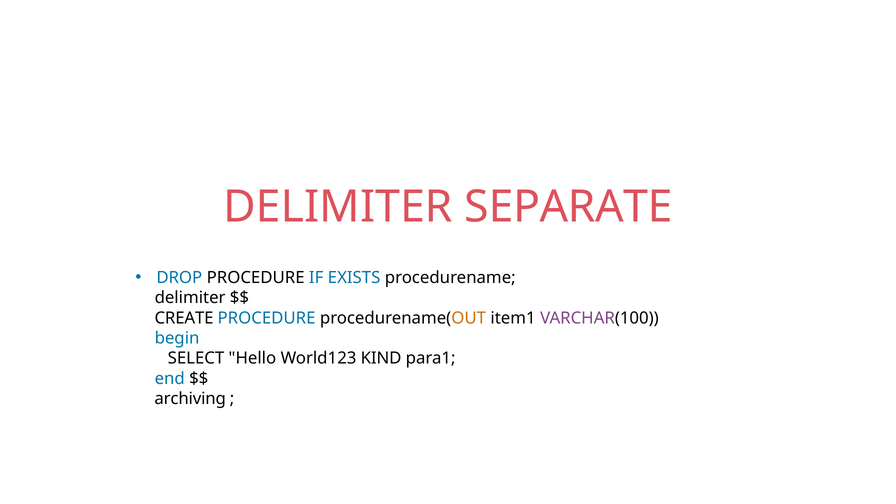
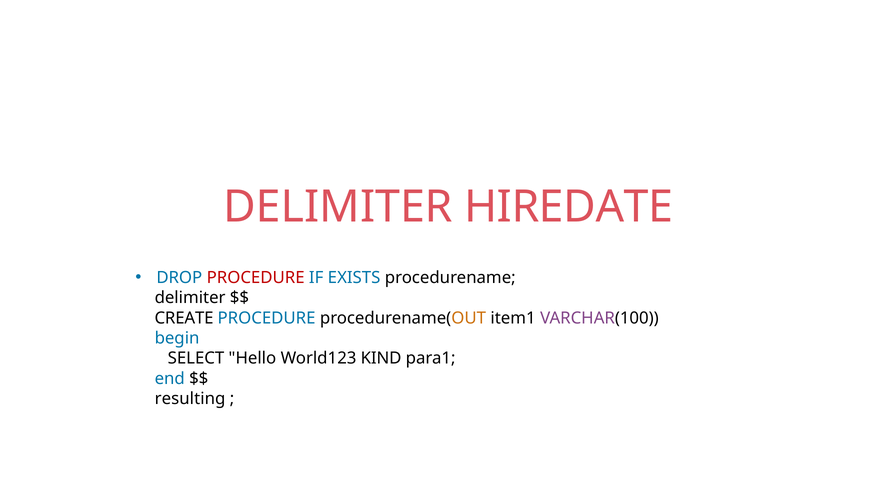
SEPARATE: SEPARATE -> HIREDATE
PROCEDURE at (256, 278) colour: black -> red
archiving: archiving -> resulting
